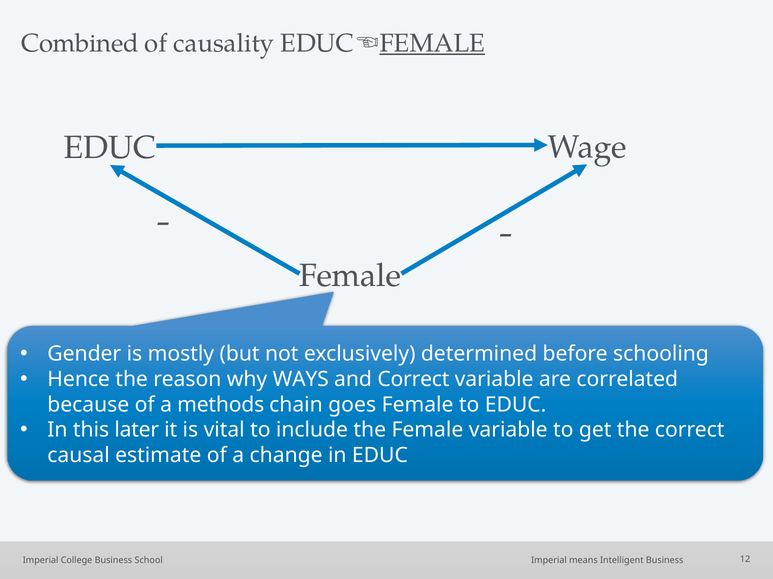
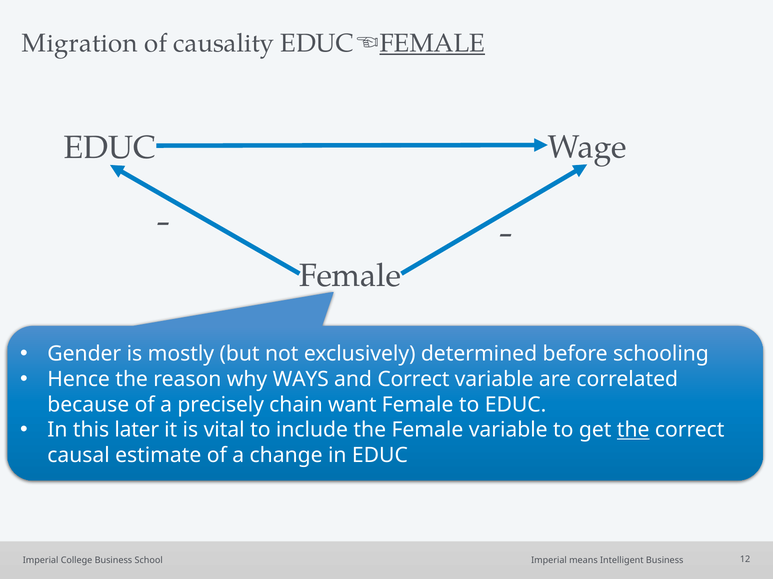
Combined: Combined -> Migration
methods: methods -> precisely
goes: goes -> want
the at (633, 430) underline: none -> present
